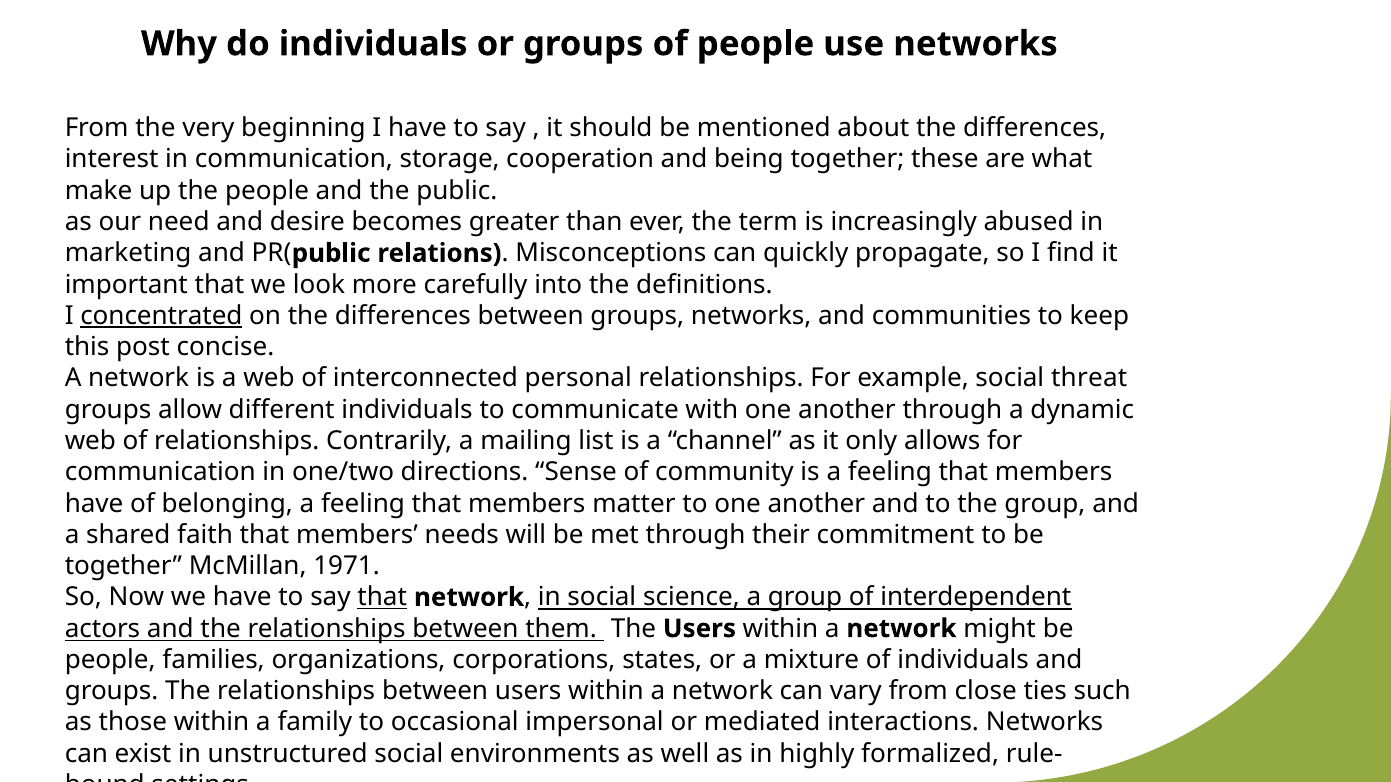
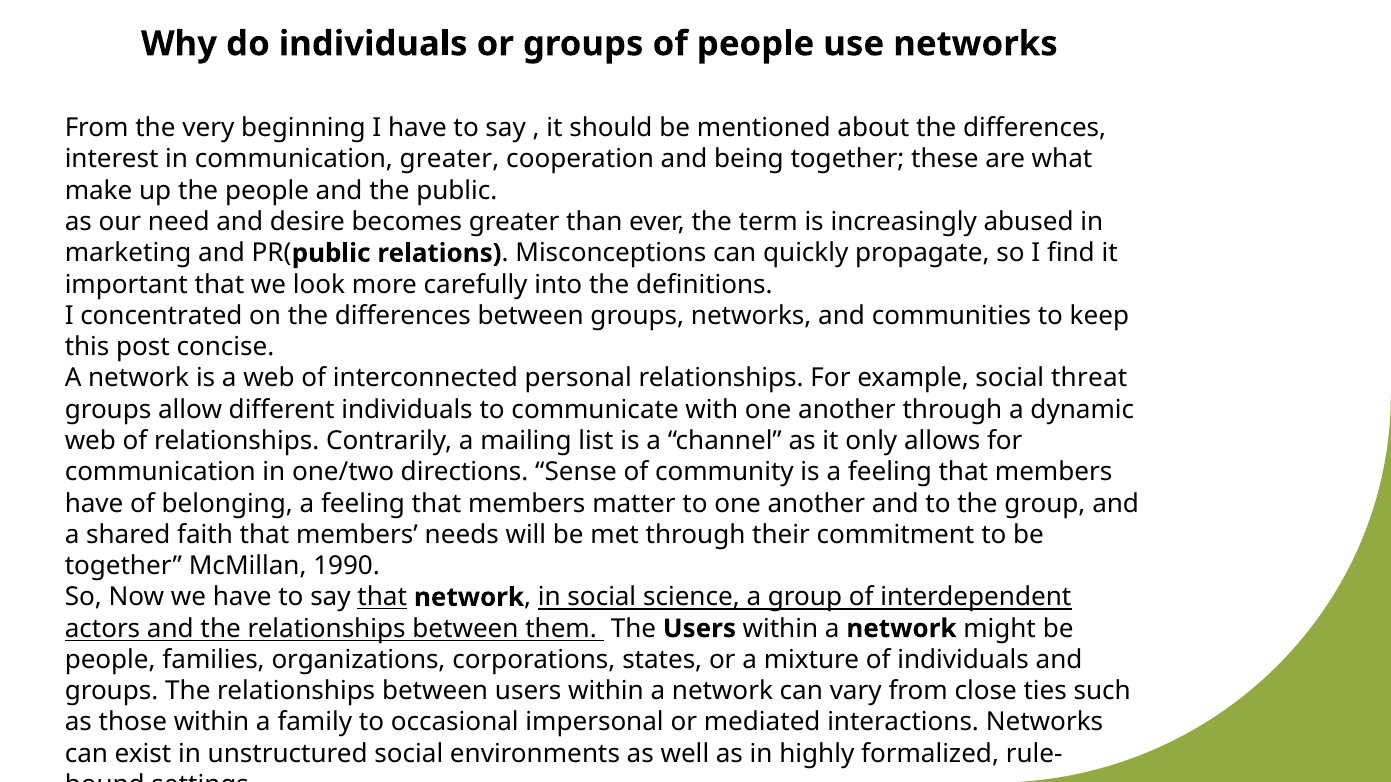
communication storage: storage -> greater
concentrated underline: present -> none
1971: 1971 -> 1990
